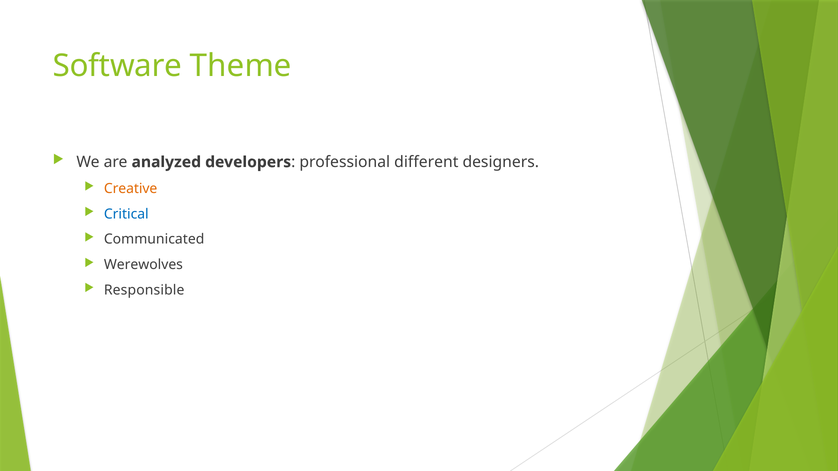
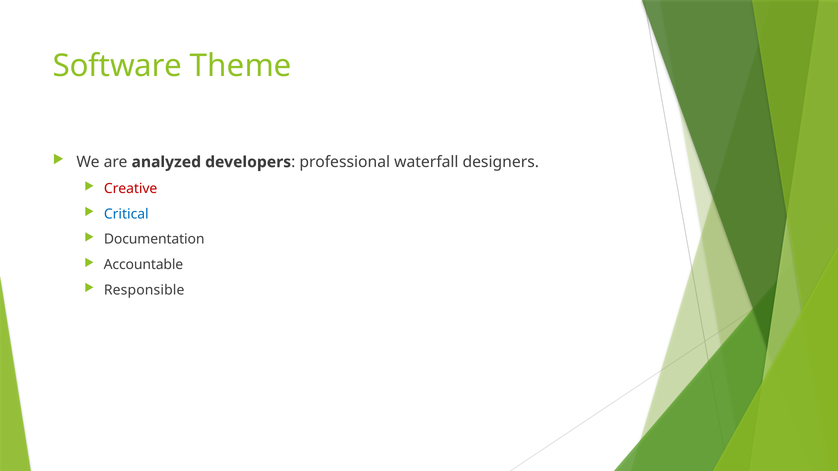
different: different -> waterfall
Creative colour: orange -> red
Communicated: Communicated -> Documentation
Werewolves: Werewolves -> Accountable
